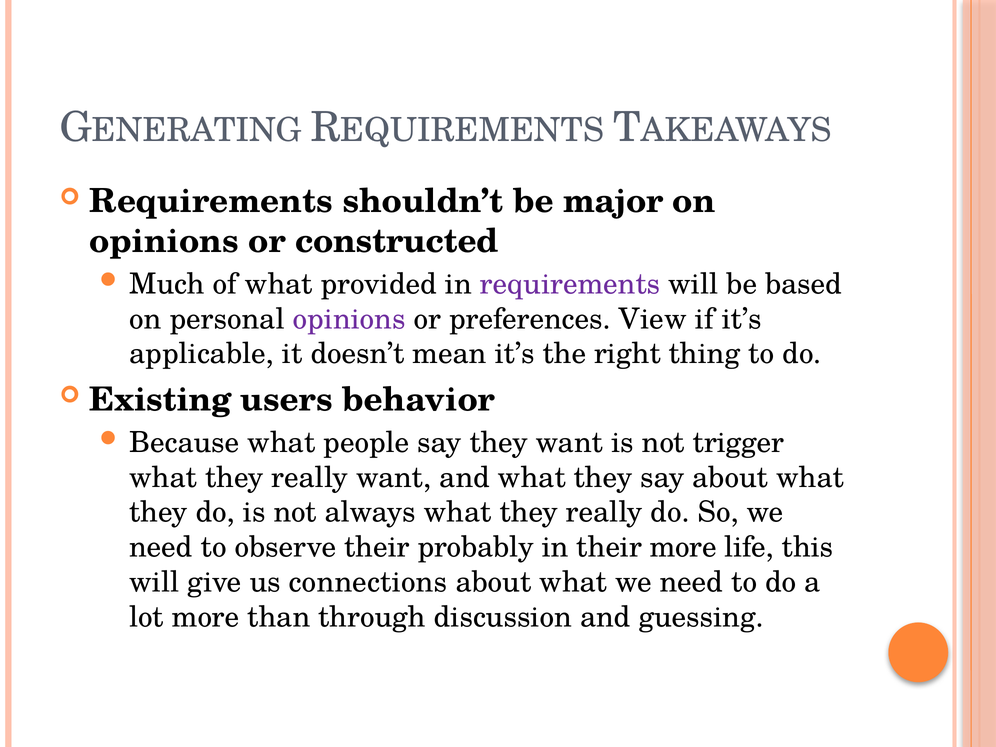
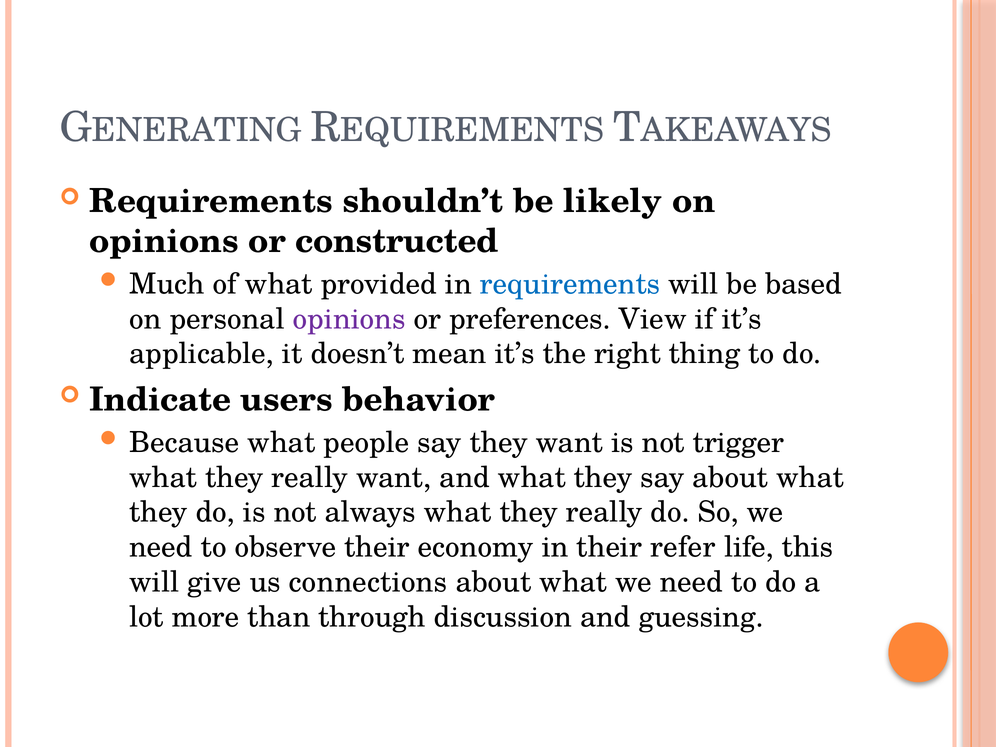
major: major -> likely
requirements at (570, 284) colour: purple -> blue
Existing: Existing -> Indicate
probably: probably -> economy
their more: more -> refer
